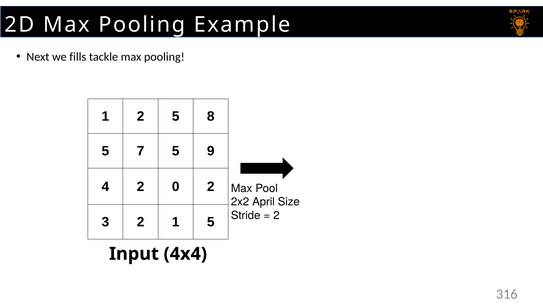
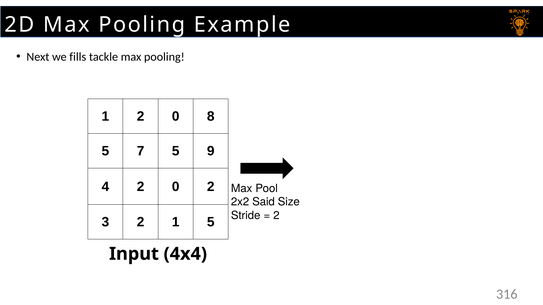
1 2 5: 5 -> 0
April: April -> Said
